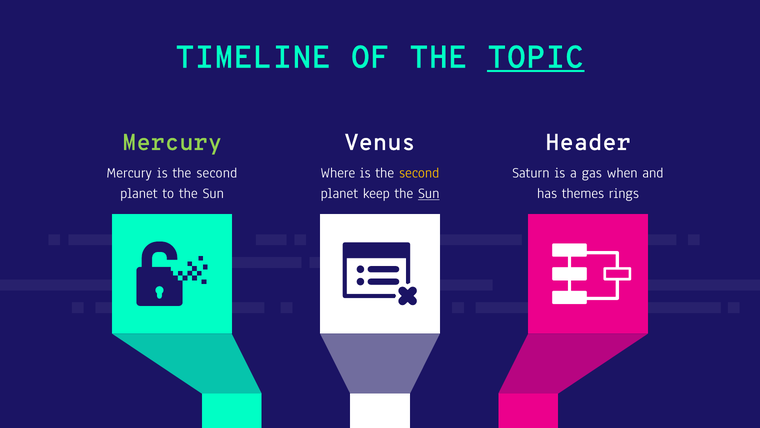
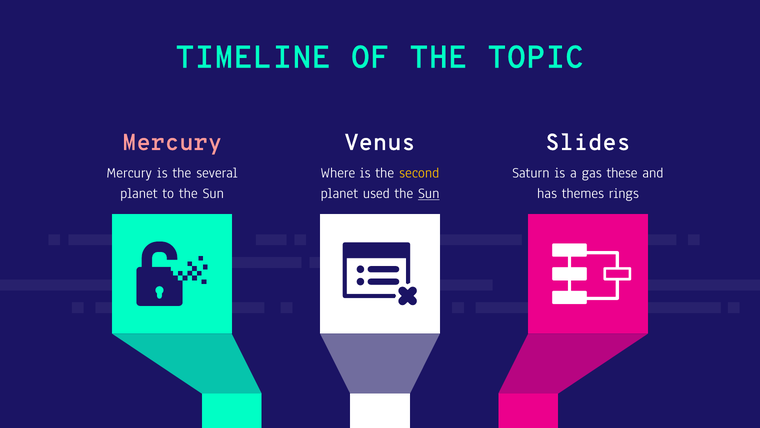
TOPIC underline: present -> none
Mercury at (172, 142) colour: light green -> pink
Header: Header -> Slides
Mercury is the second: second -> several
when: when -> these
keep: keep -> used
